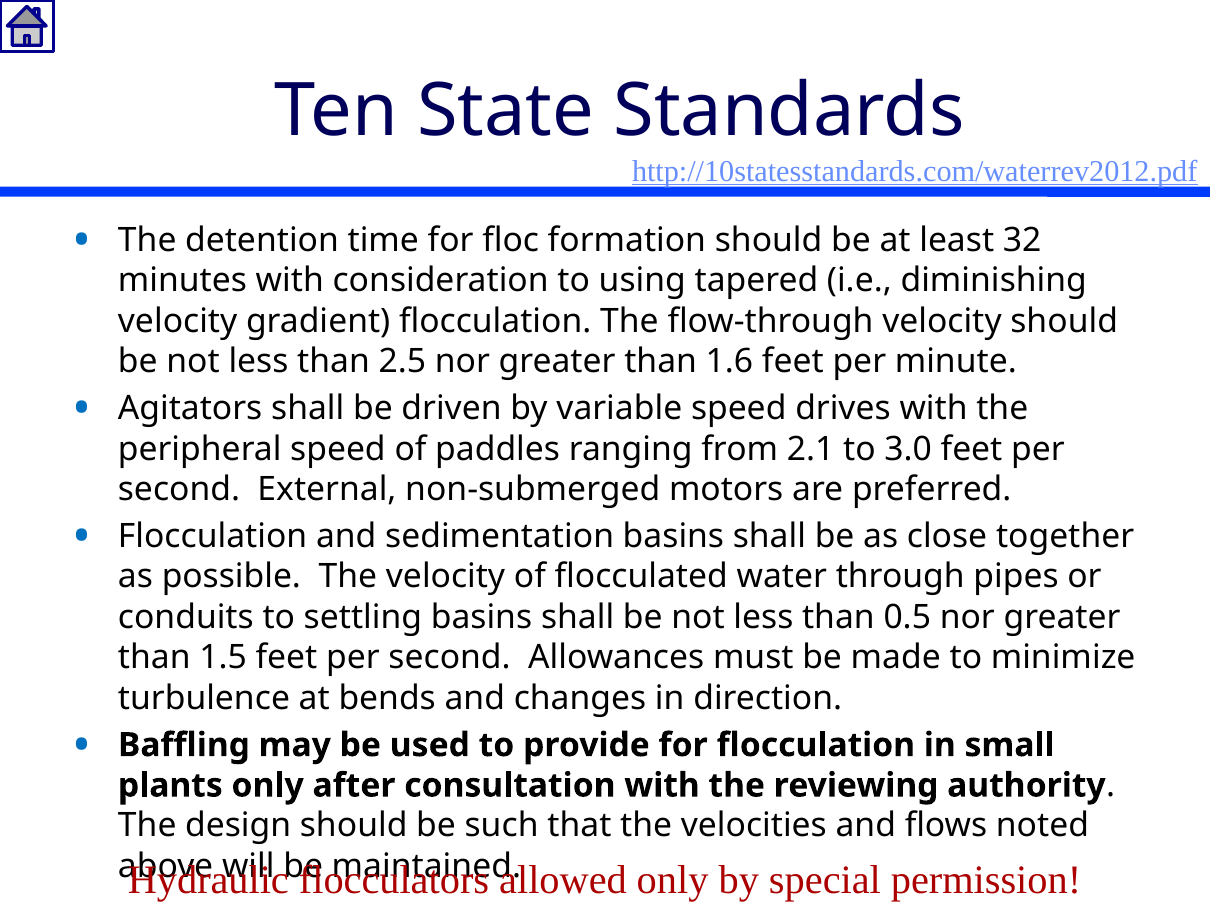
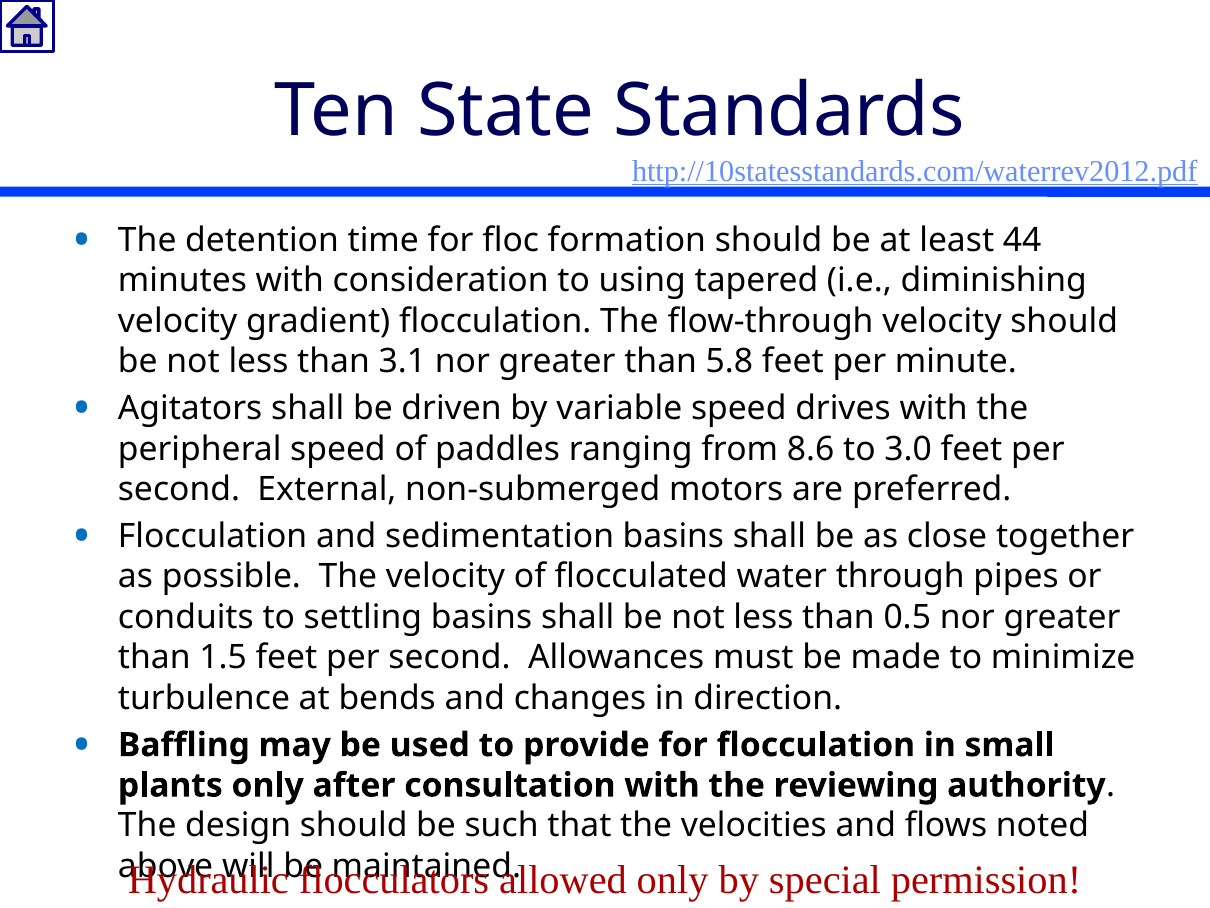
32: 32 -> 44
2.5: 2.5 -> 3.1
1.6: 1.6 -> 5.8
2.1: 2.1 -> 8.6
